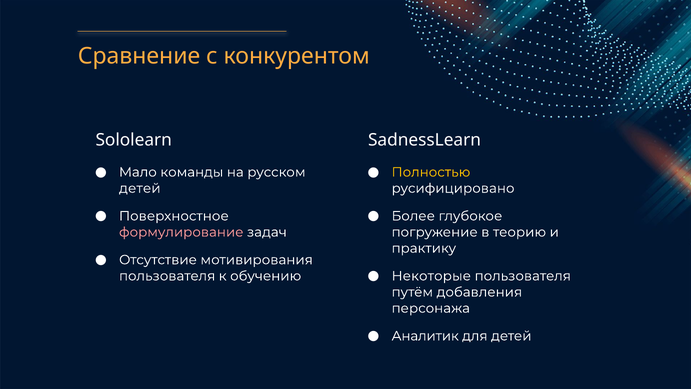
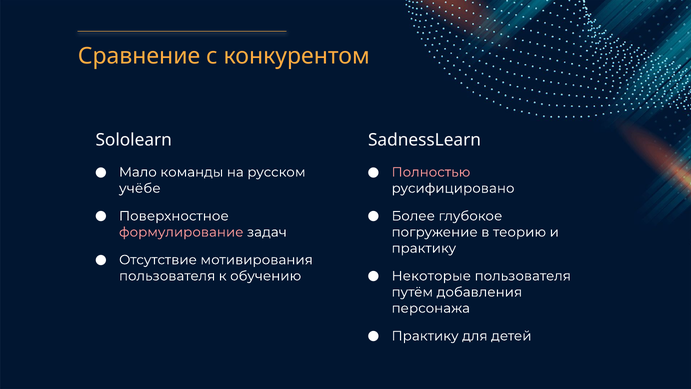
Полностью colour: yellow -> pink
детей at (140, 188): детей -> учёбе
Аналитик at (425, 336): Аналитик -> Практику
